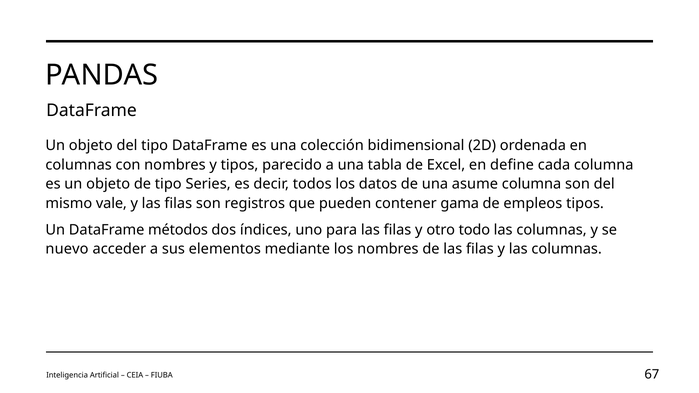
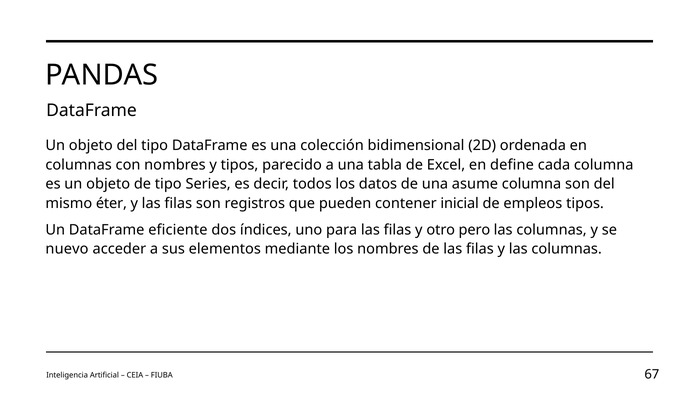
vale: vale -> éter
gama: gama -> inicial
métodos: métodos -> eficiente
todo: todo -> pero
